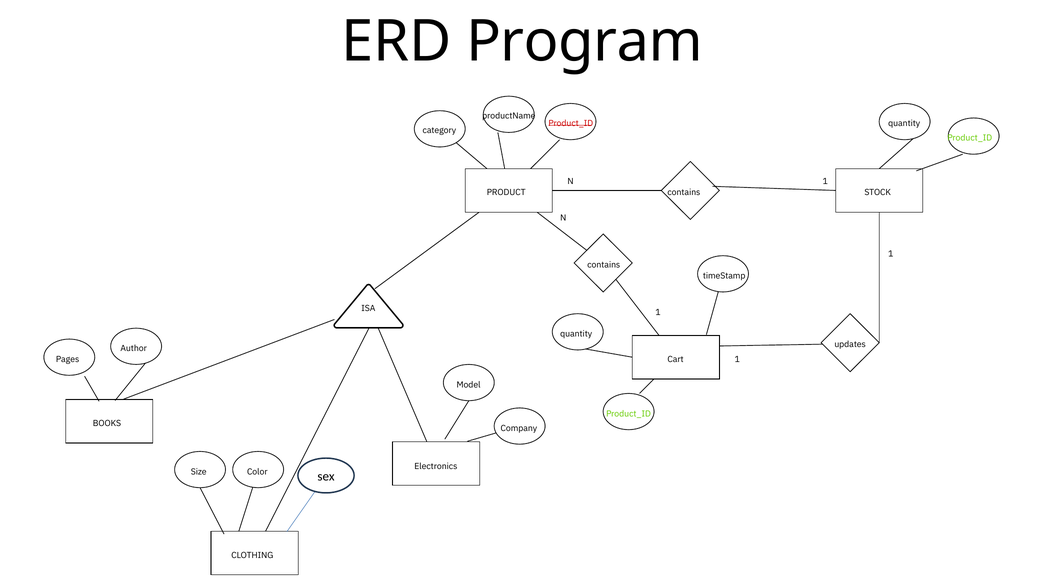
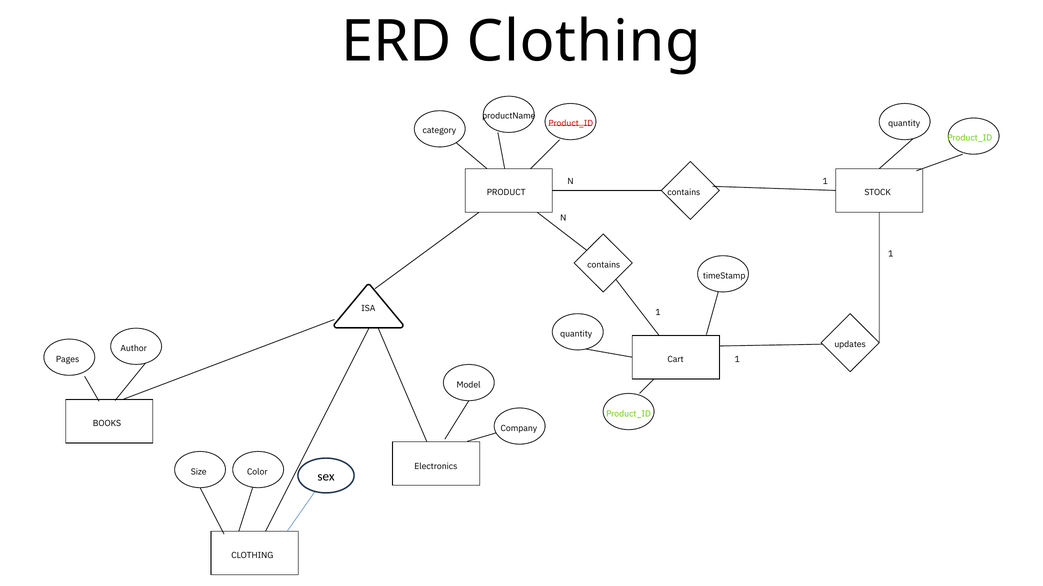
ERD Program: Program -> Clothing
